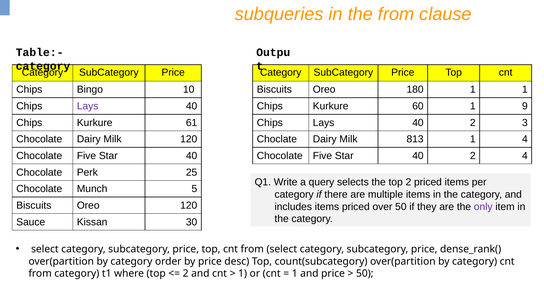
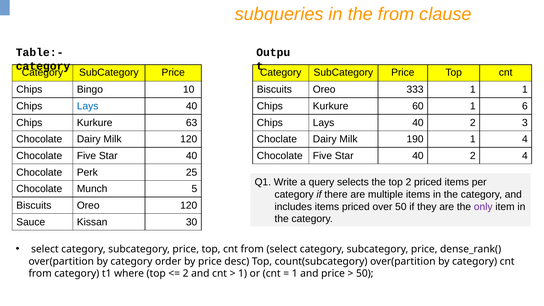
180: 180 -> 333
Lays at (88, 106) colour: purple -> blue
9: 9 -> 6
61: 61 -> 63
813: 813 -> 190
